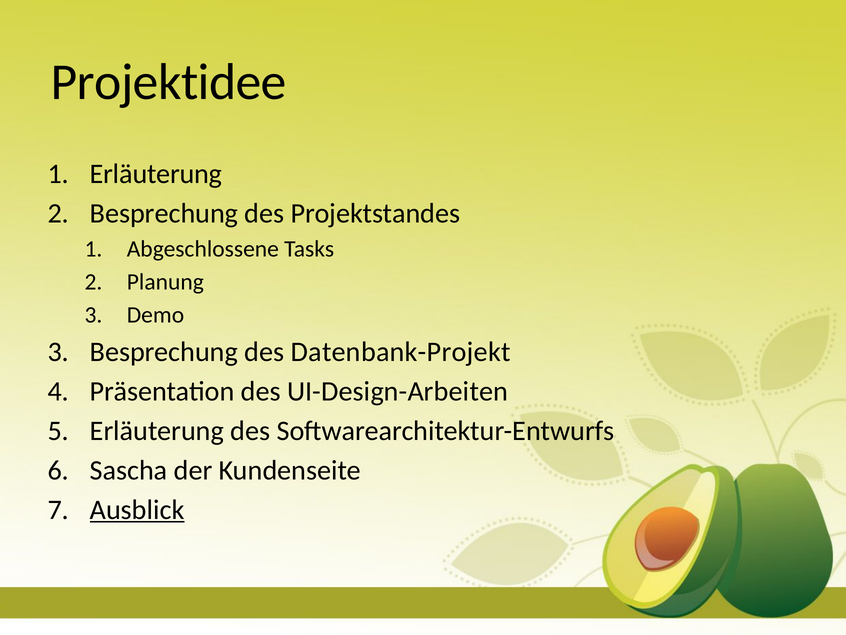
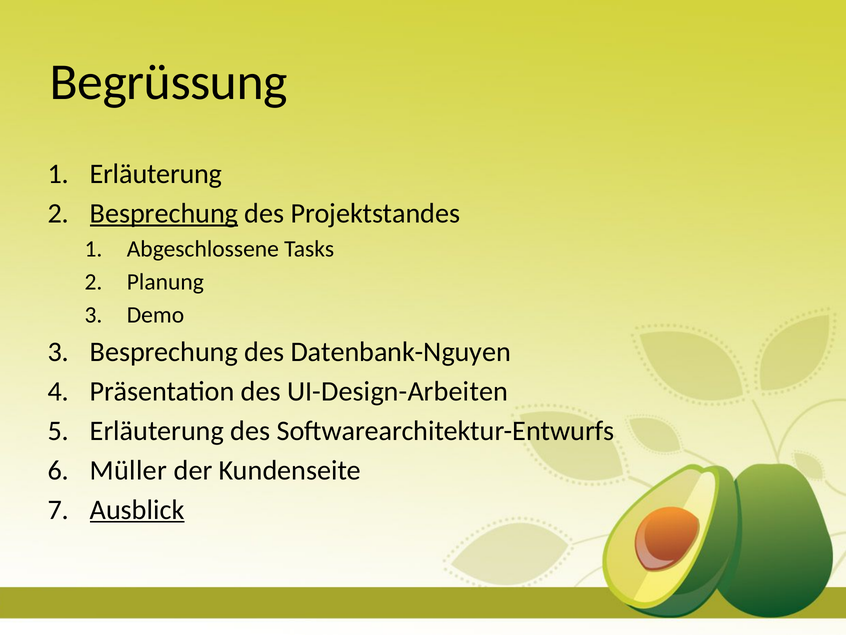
Projektidee: Projektidee -> Begrüssung
Besprechung at (164, 213) underline: none -> present
Datenbank-Projekt: Datenbank-Projekt -> Datenbank-Nguyen
Sascha: Sascha -> Müller
